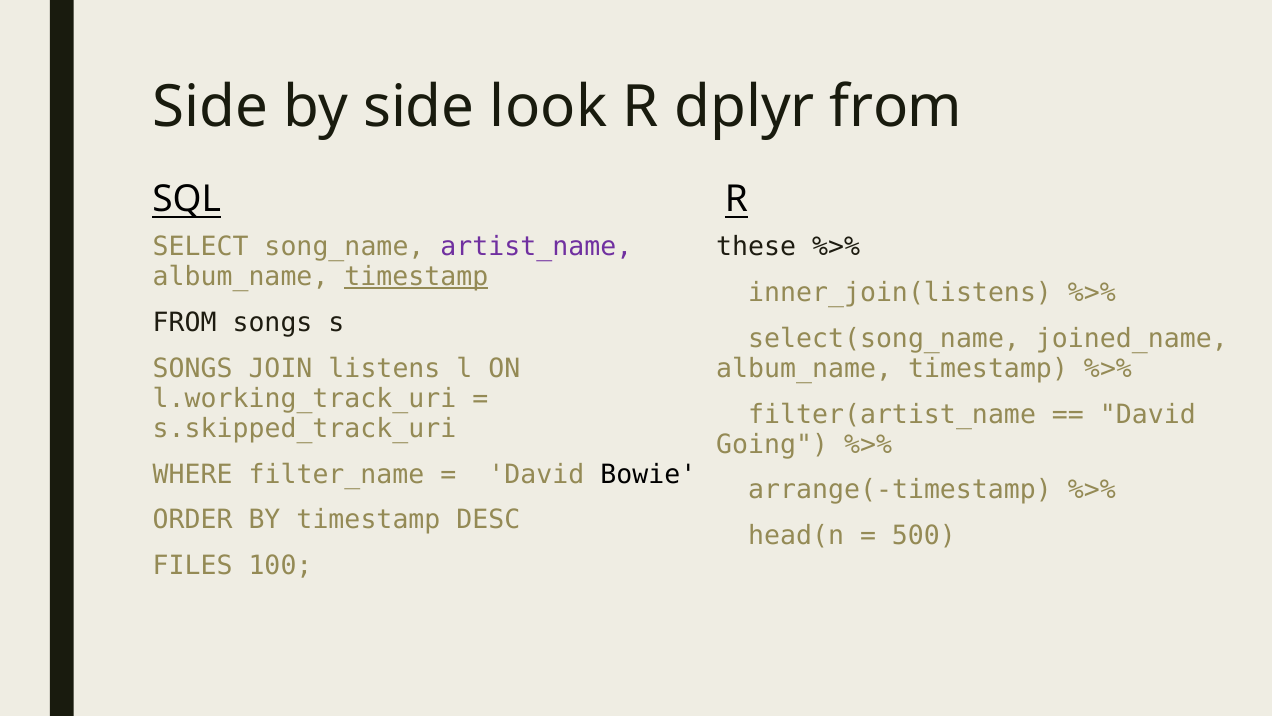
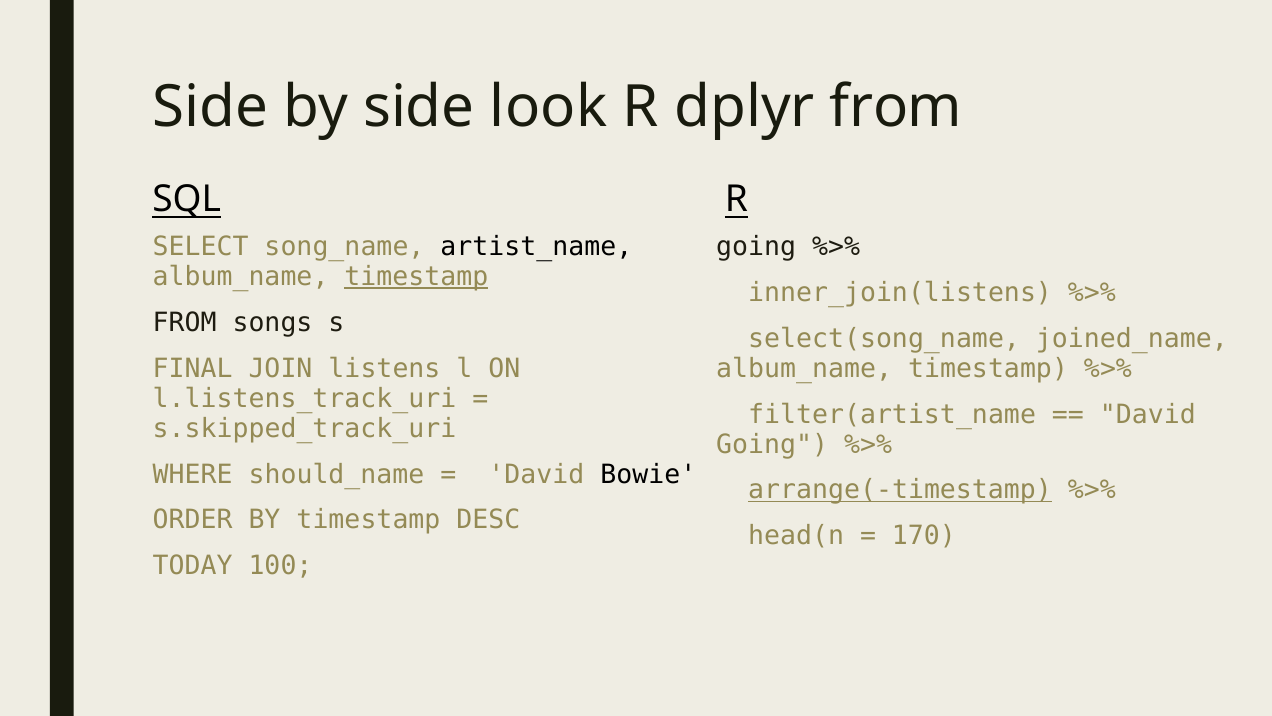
artist_name colour: purple -> black
these at (756, 247): these -> going
SONGS at (193, 368): SONGS -> FINAL
l.working_track_uri: l.working_track_uri -> l.listens_track_uri
filter_name: filter_name -> should_name
arrange(-timestamp underline: none -> present
500: 500 -> 170
FILES: FILES -> TODAY
